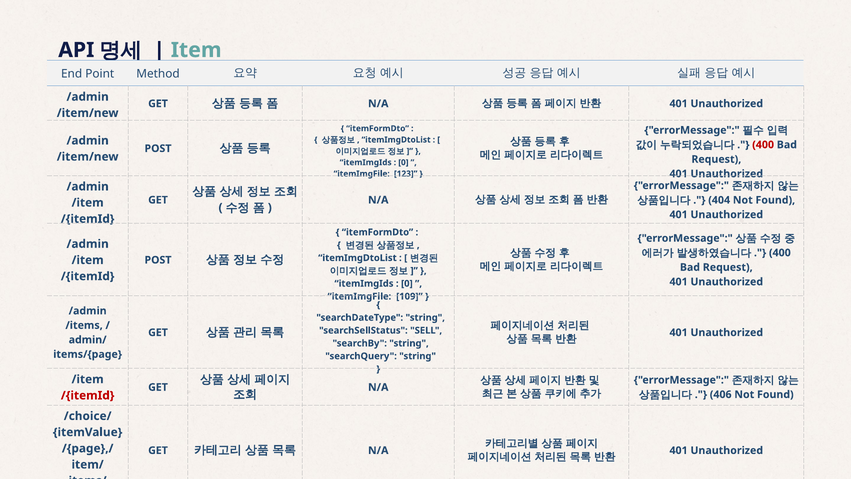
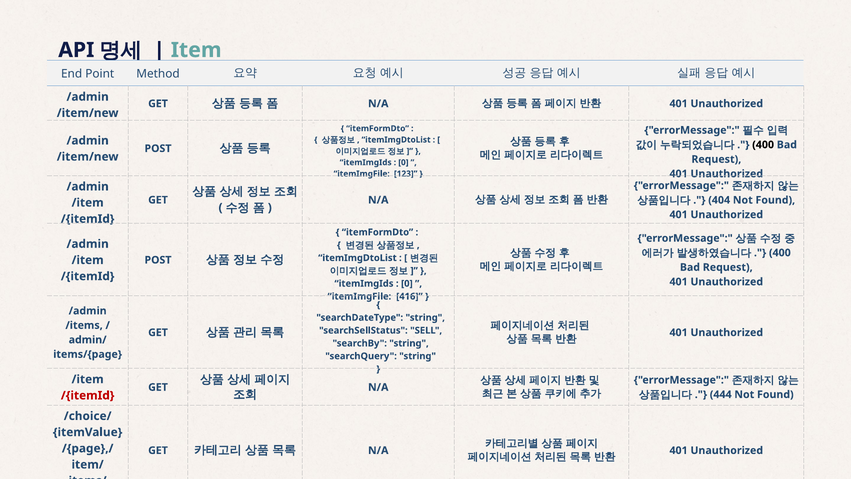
400 at (763, 145) colour: red -> black
109: 109 -> 416
406: 406 -> 444
